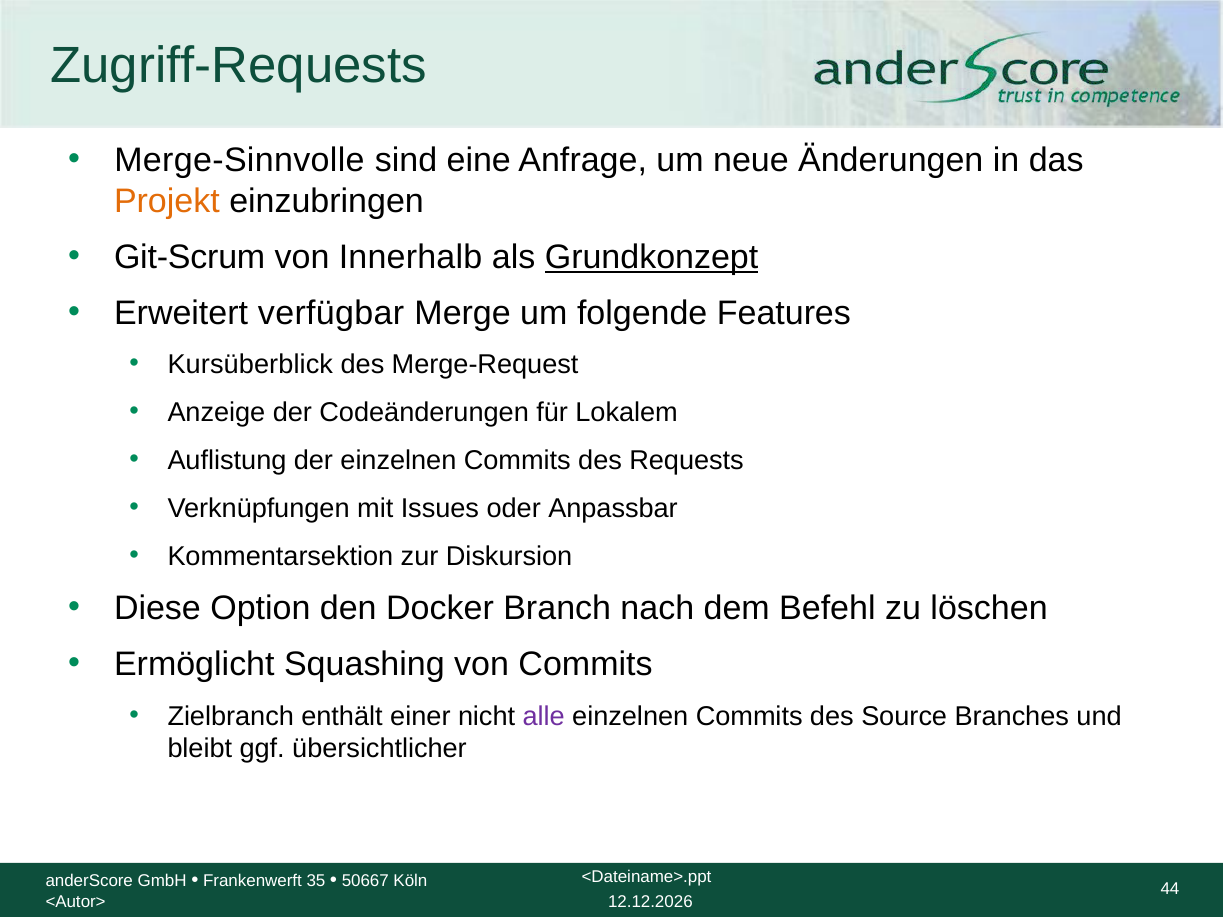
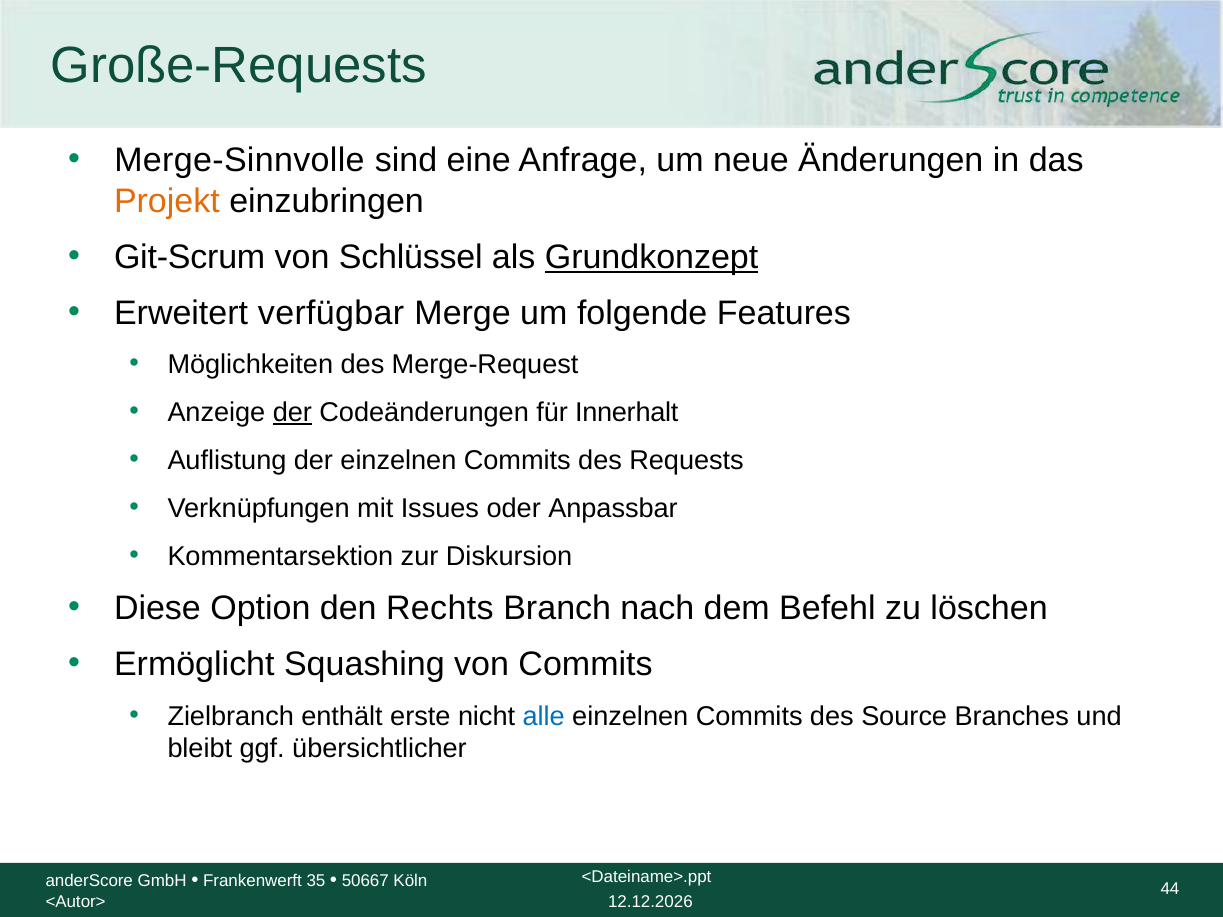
Zugriff-Requests: Zugriff-Requests -> Große-Requests
Innerhalb: Innerhalb -> Schlüssel
Kursüberblick: Kursüberblick -> Möglichkeiten
der at (292, 413) underline: none -> present
Lokalem: Lokalem -> Innerhalt
Docker: Docker -> Rechts
einer: einer -> erste
alle colour: purple -> blue
